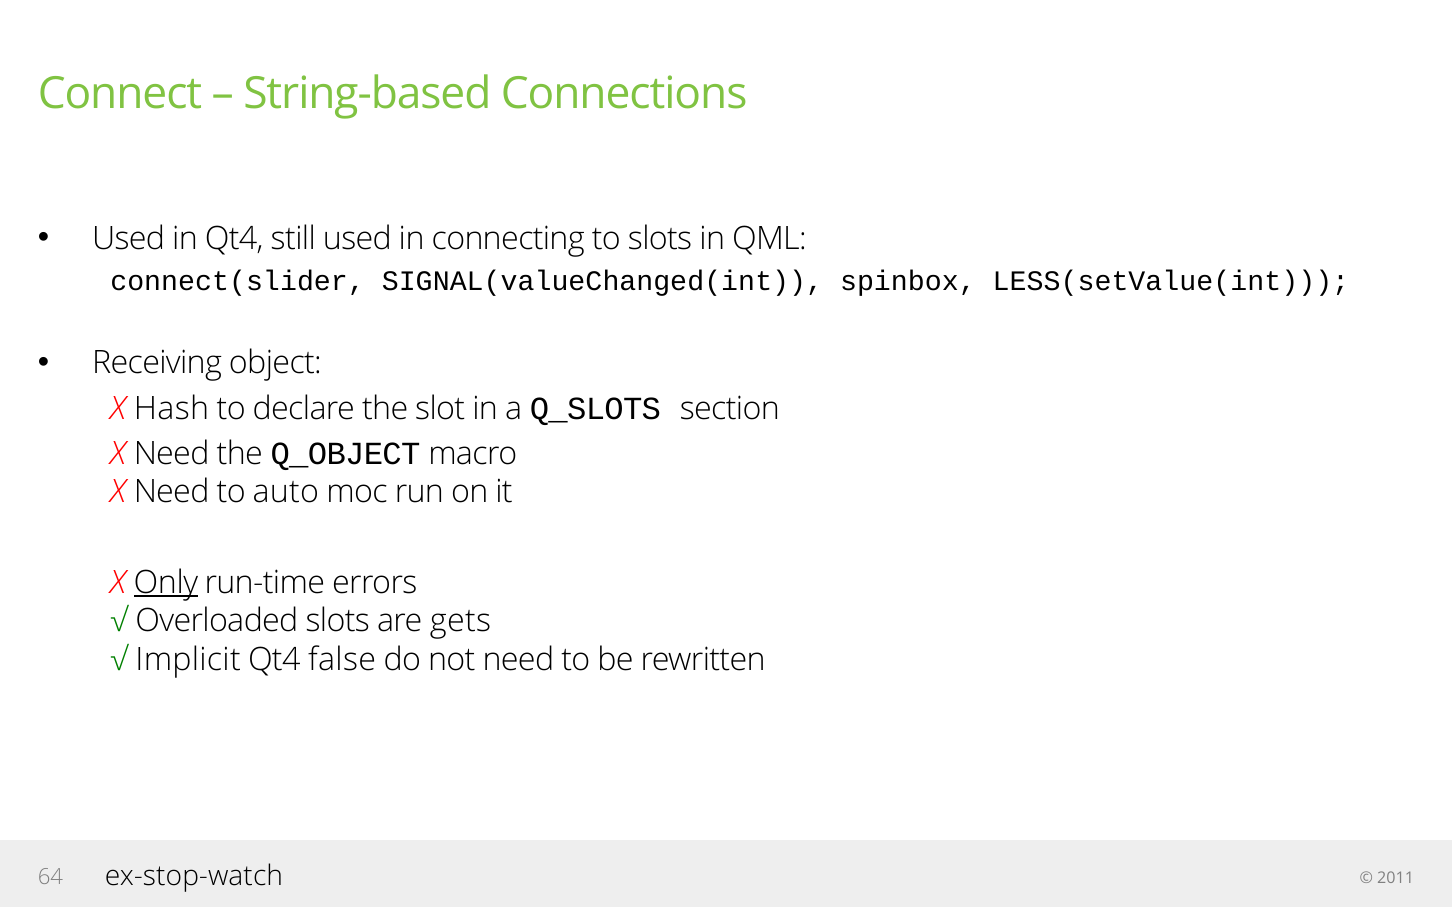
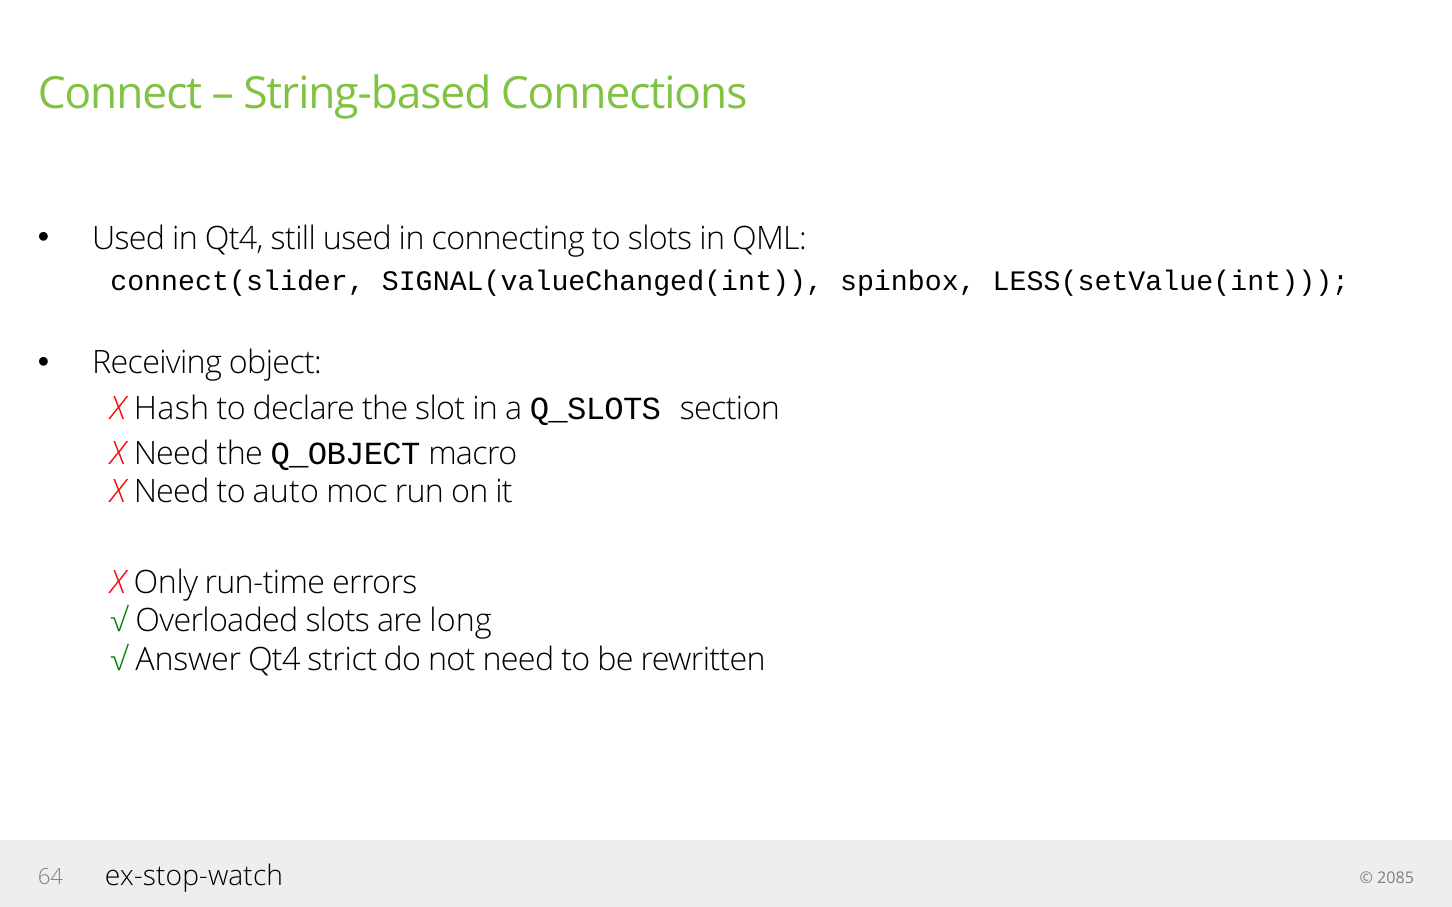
Only underline: present -> none
gets: gets -> long
Implicit: Implicit -> Answer
false: false -> strict
2011: 2011 -> 2085
